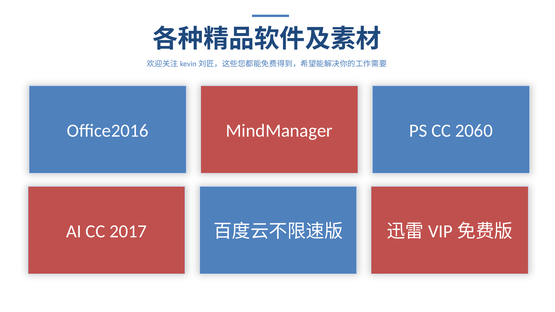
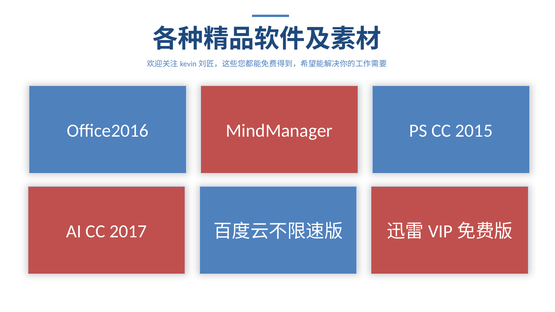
2060: 2060 -> 2015
